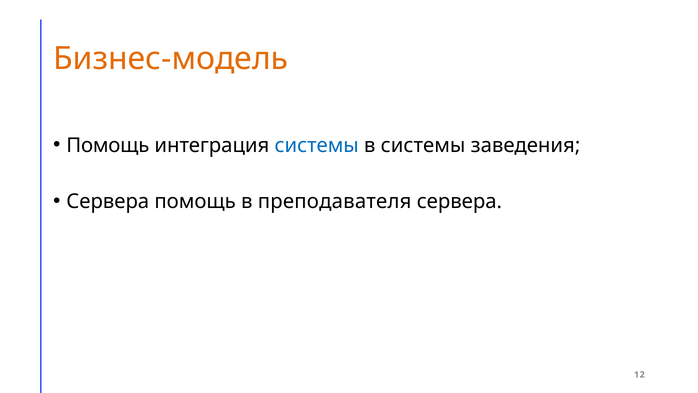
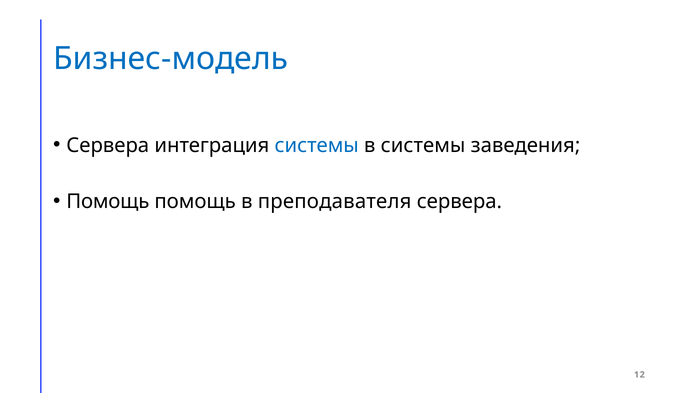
Бизнес-модель colour: orange -> blue
Помощь at (108, 145): Помощь -> Сервера
Сервера at (108, 201): Сервера -> Помощь
